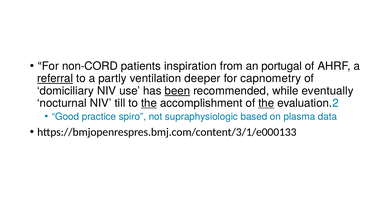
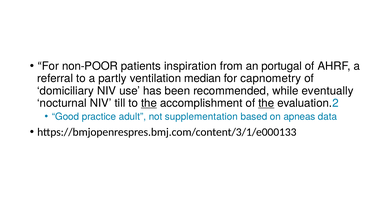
non-CORD: non-CORD -> non-POOR
referral underline: present -> none
deeper: deeper -> median
been underline: present -> none
spiro: spiro -> adult
supraphysiologic: supraphysiologic -> supplementation
plasma: plasma -> apneas
